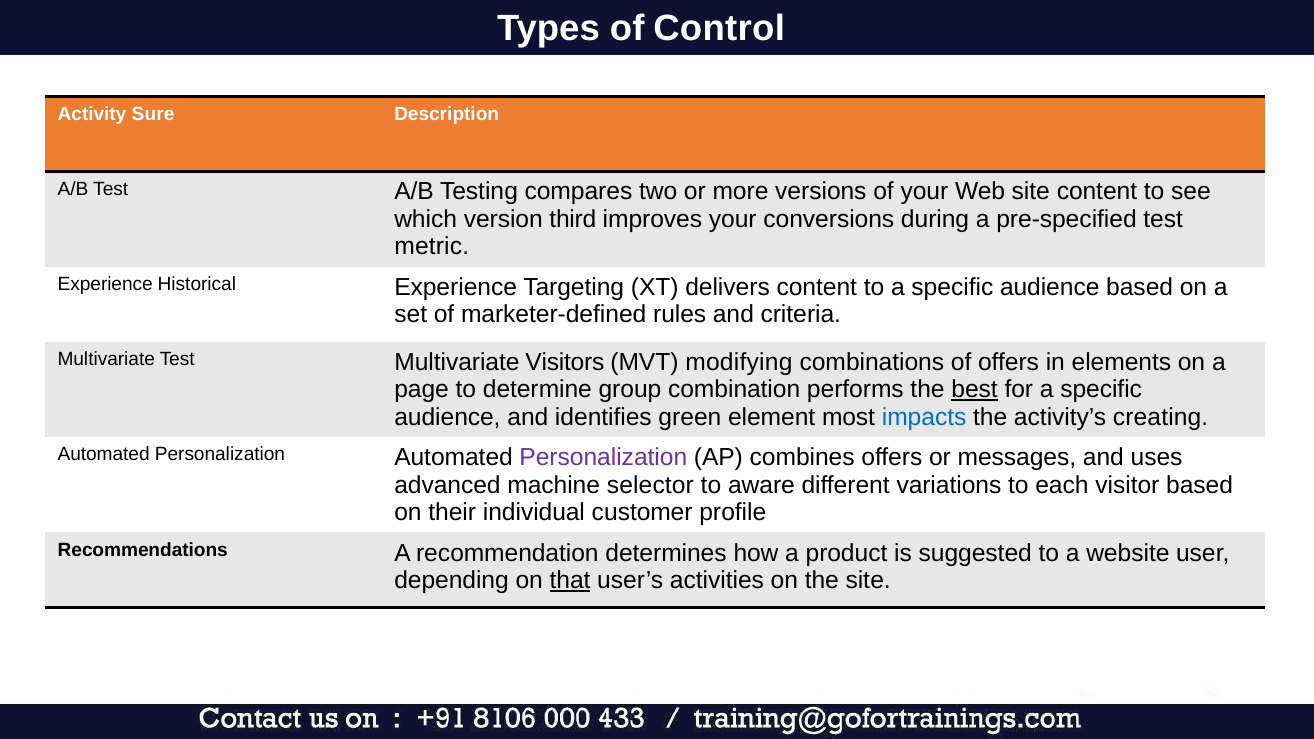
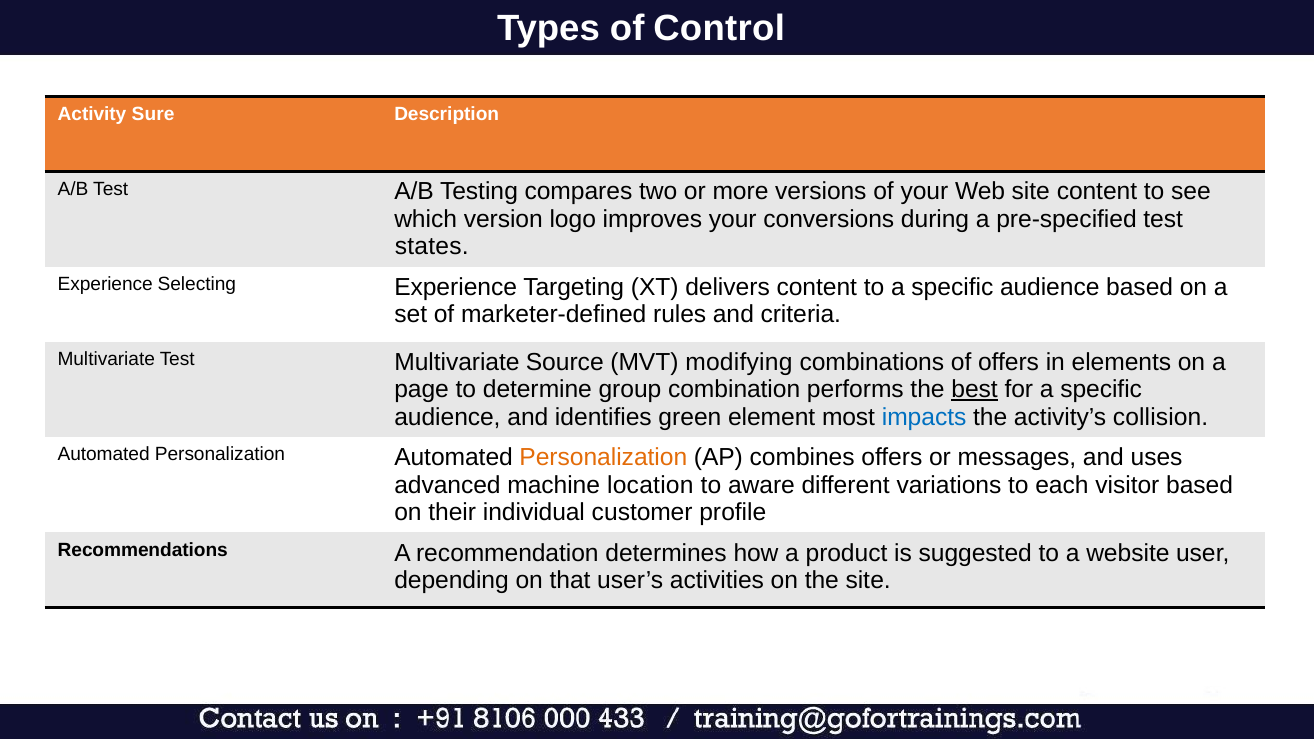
third: third -> logo
metric: metric -> states
Historical: Historical -> Selecting
Visitors: Visitors -> Source
creating: creating -> collision
Personalization at (603, 458) colour: purple -> orange
selector: selector -> location
that underline: present -> none
